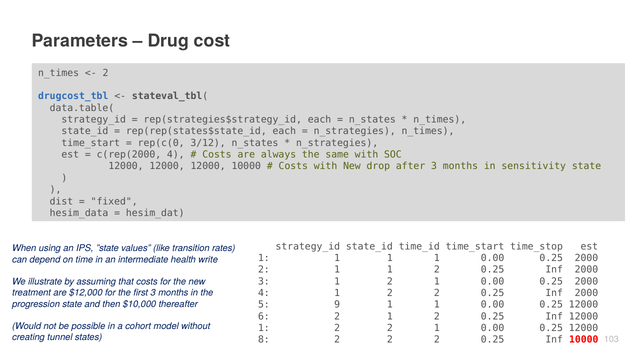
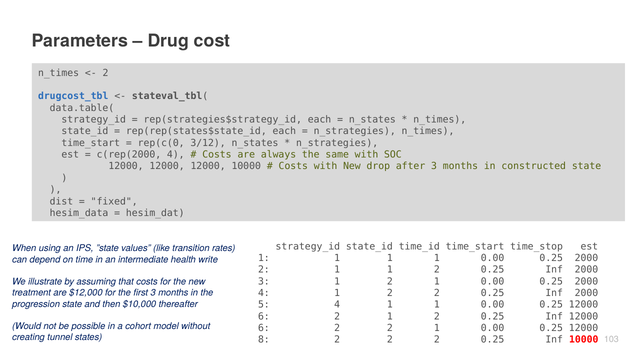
sensitivity: sensitivity -> constructed
5 9: 9 -> 4
1 at (264, 328): 1 -> 6
